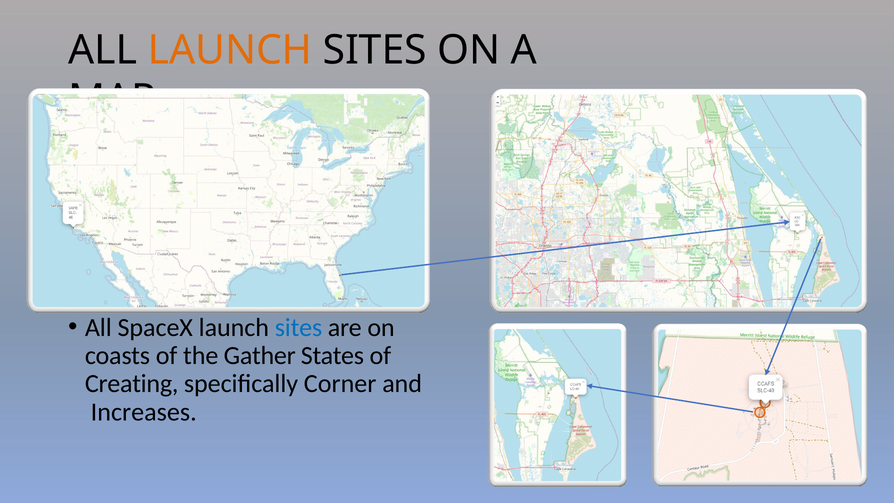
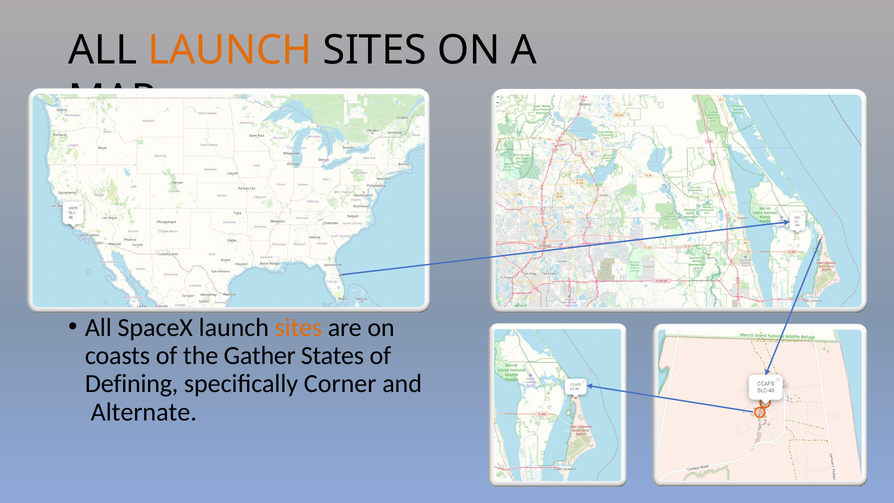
sites at (299, 328) colour: blue -> orange
Creating: Creating -> Defining
Increases: Increases -> Alternate
